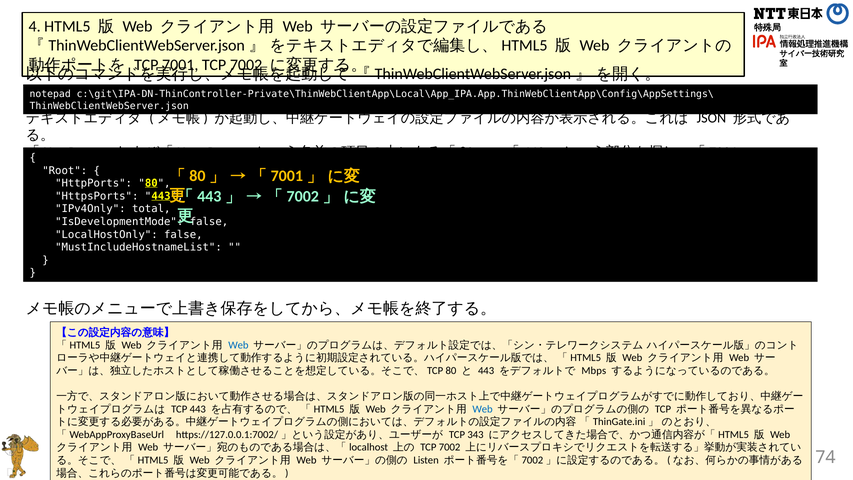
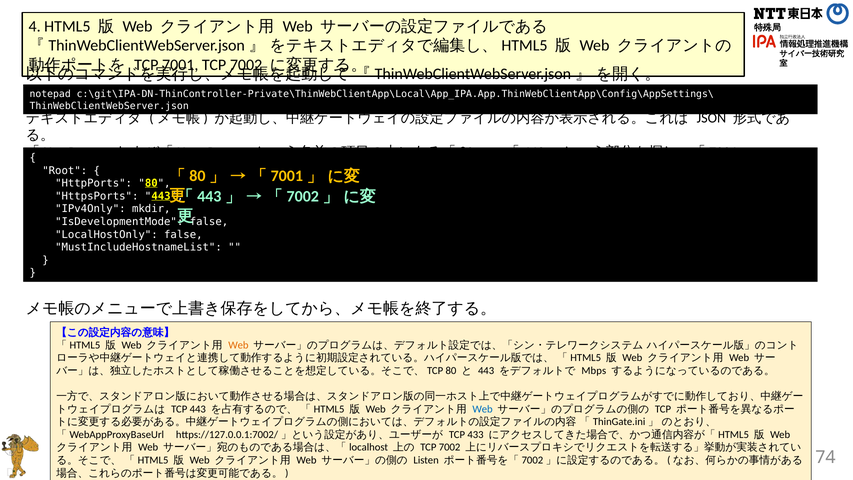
total: total -> mkdir
Web at (238, 345) colour: blue -> orange
343: 343 -> 433
